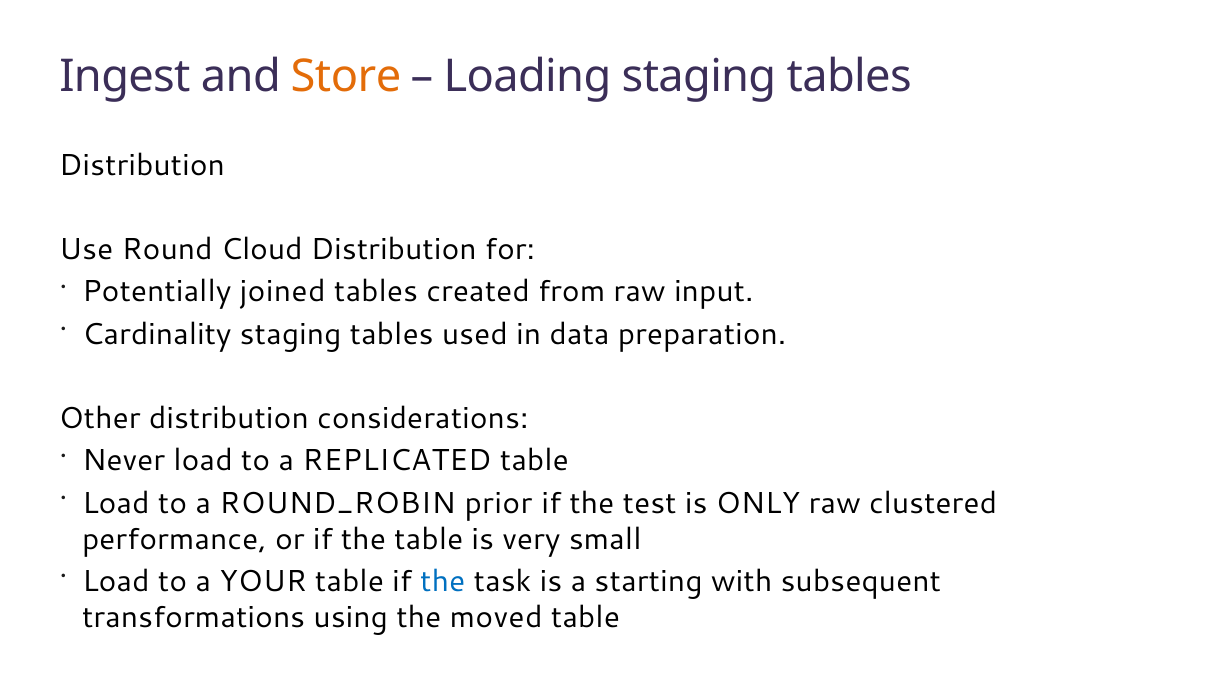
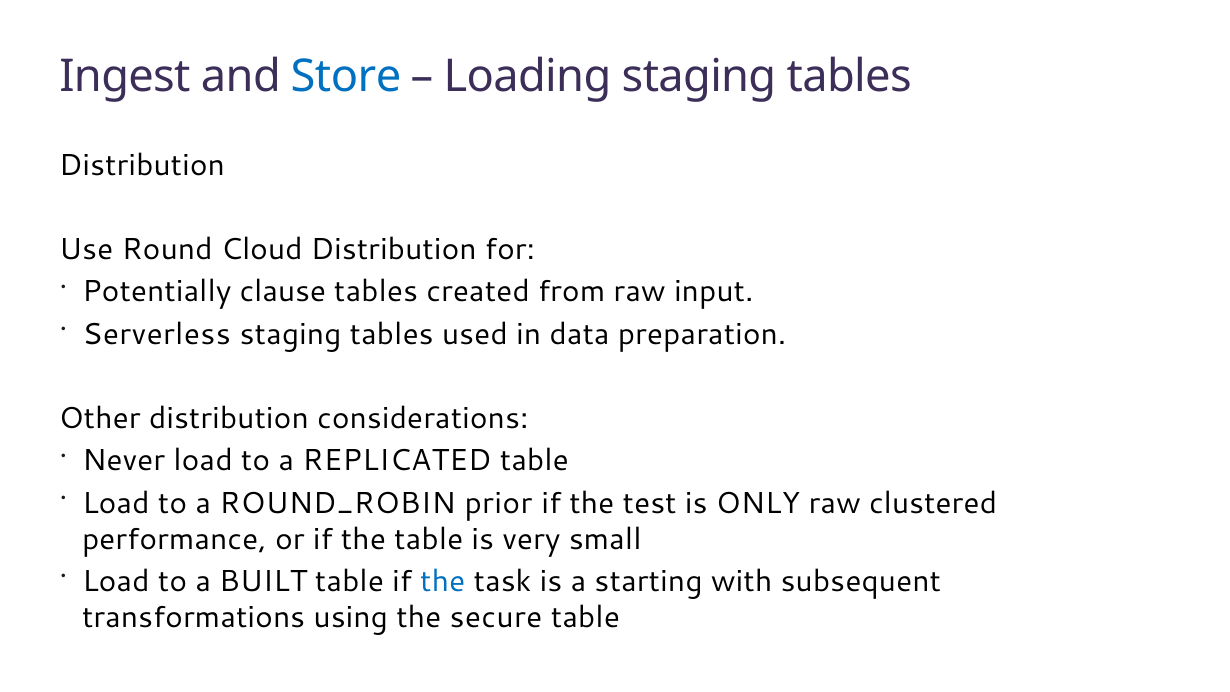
Store colour: orange -> blue
joined: joined -> clause
Cardinality: Cardinality -> Serverless
YOUR: YOUR -> BUILT
moved: moved -> secure
